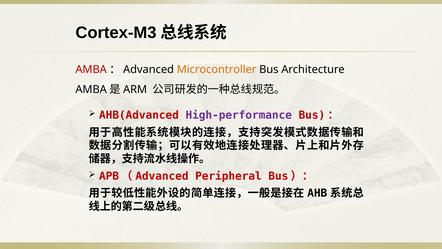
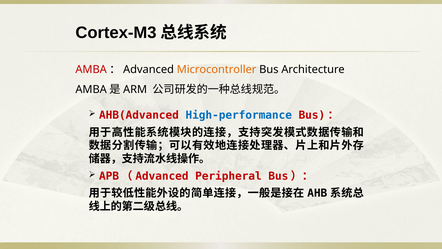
High-performance colour: purple -> blue
